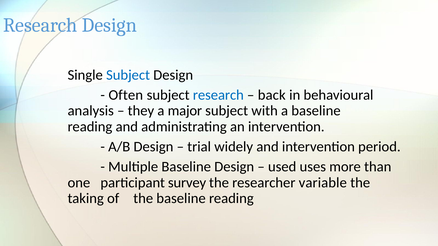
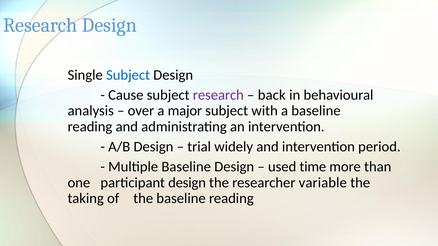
Often: Often -> Cause
research at (218, 95) colour: blue -> purple
they: they -> over
uses: uses -> time
participant survey: survey -> design
